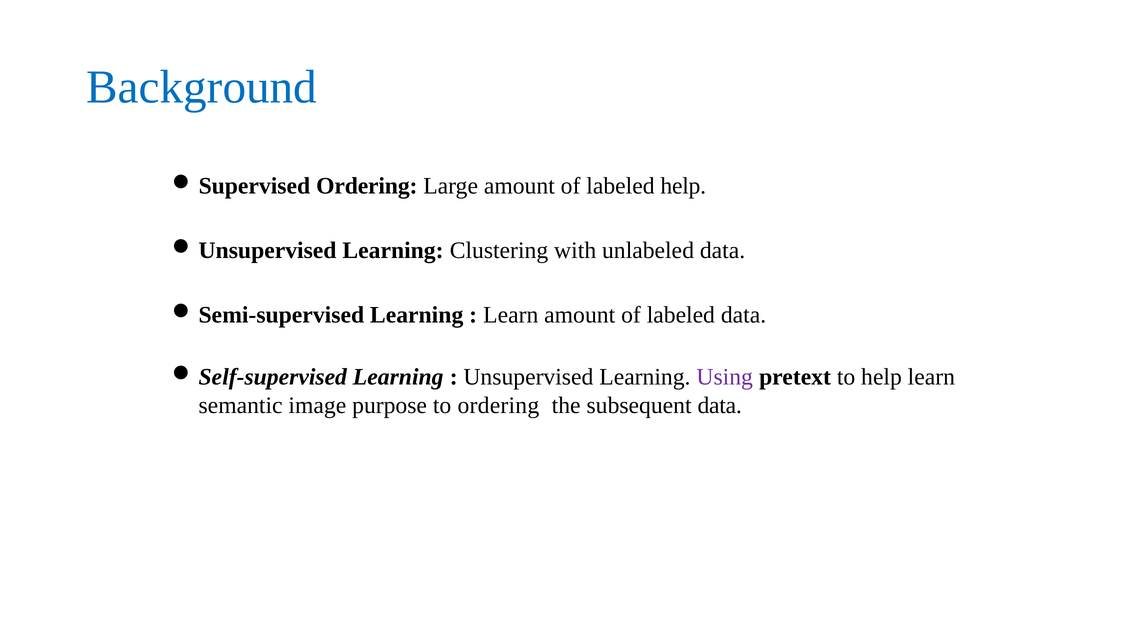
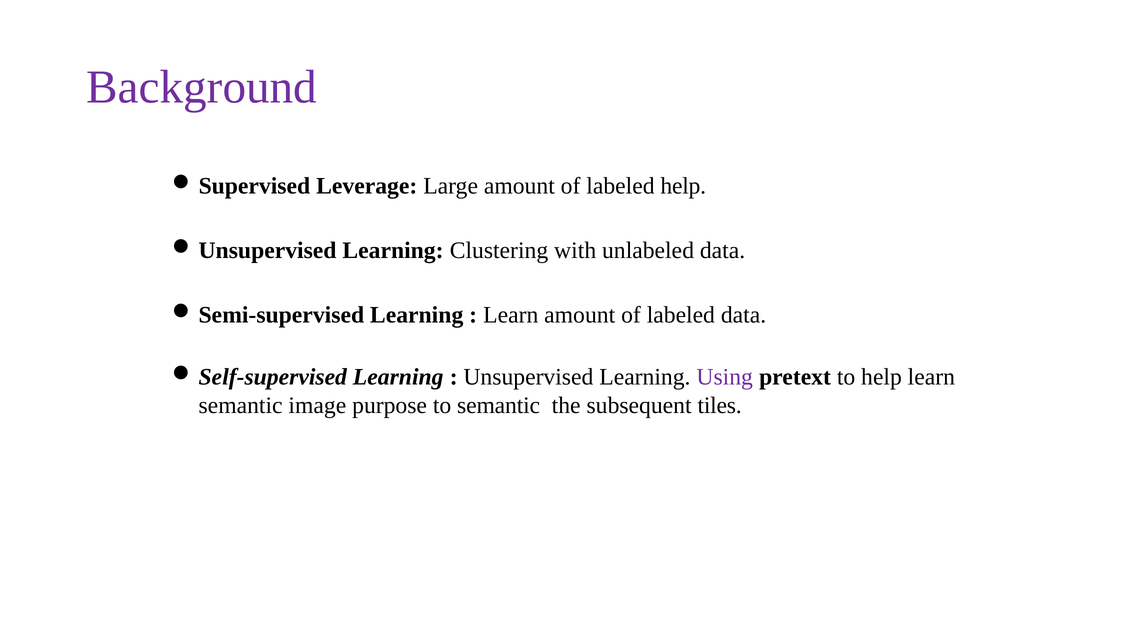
Background colour: blue -> purple
Ordering at (367, 186): Ordering -> Leverage
to ordering: ordering -> semantic
subsequent data: data -> tiles
